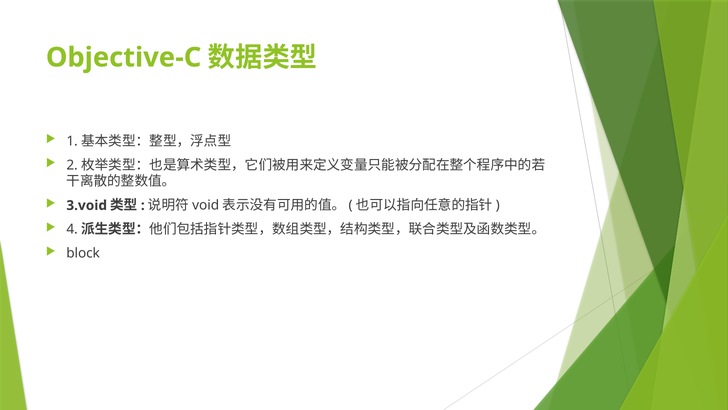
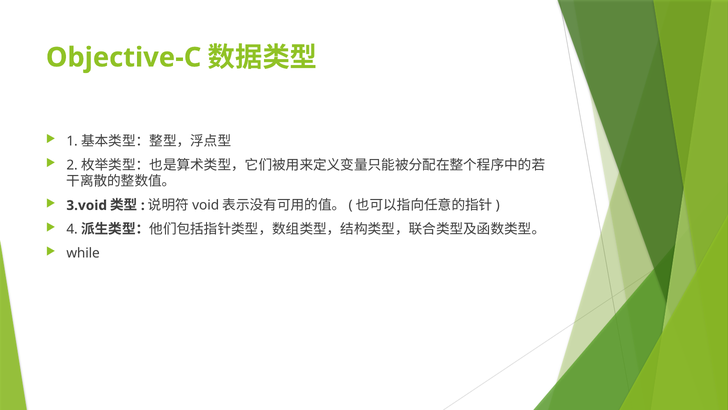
block: block -> while
